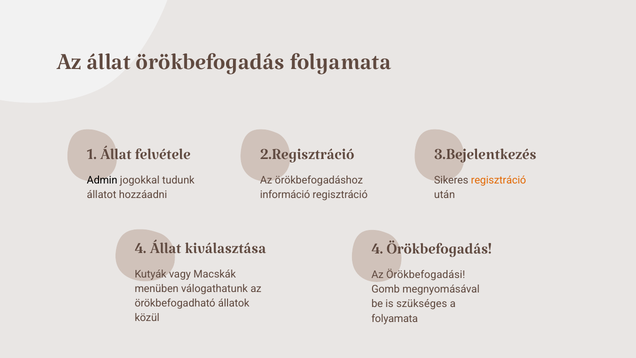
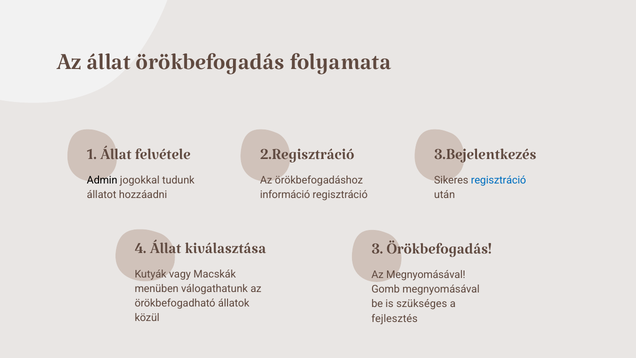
regisztráció at (499, 180) colour: orange -> blue
kiválasztása 4: 4 -> 3
Az Örökbefogadási: Örökbefogadási -> Megnyomásával
folyamata at (395, 318): folyamata -> fejlesztés
